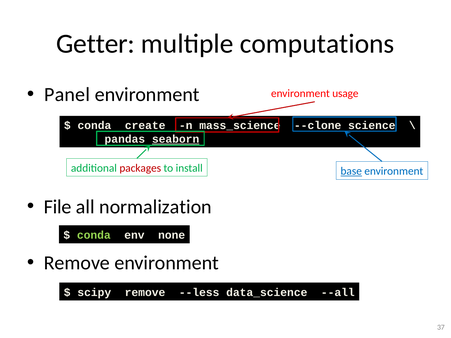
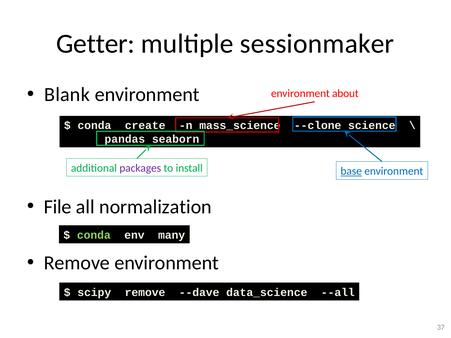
computations: computations -> sessionmaker
Panel: Panel -> Blank
usage: usage -> about
seaborn underline: present -> none
packages colour: red -> purple
none: none -> many
--less: --less -> --dave
